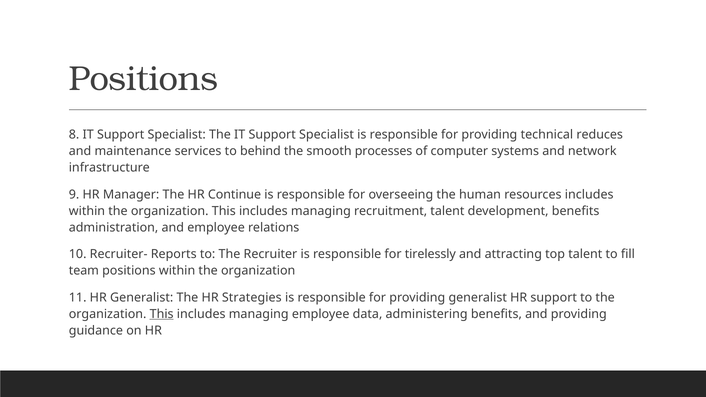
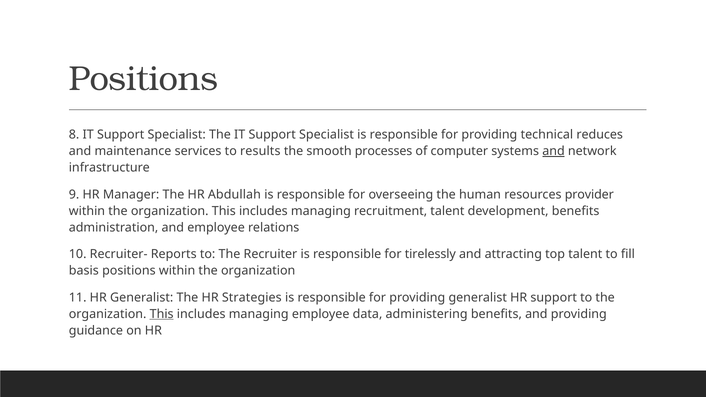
behind: behind -> results
and at (553, 151) underline: none -> present
Continue: Continue -> Abdullah
resources includes: includes -> provider
team: team -> basis
